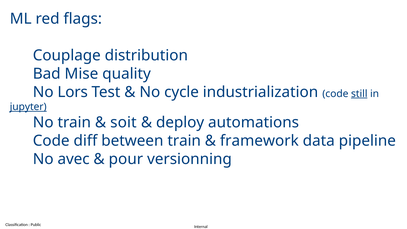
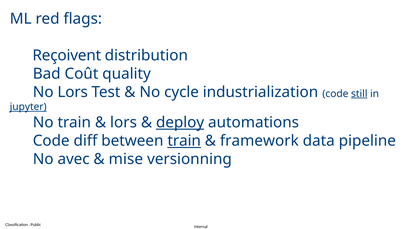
Couplage: Couplage -> Reçoivent
Mise: Mise -> Coût
soit at (123, 122): soit -> lors
deploy underline: none -> present
train at (184, 141) underline: none -> present
pour: pour -> mise
